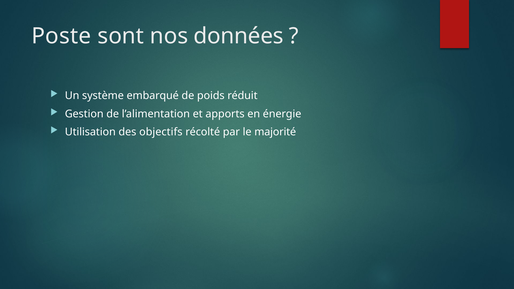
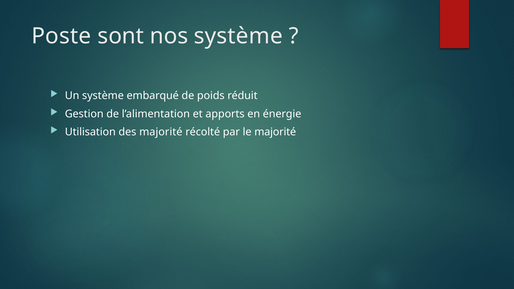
nos données: données -> système
des objectifs: objectifs -> majorité
